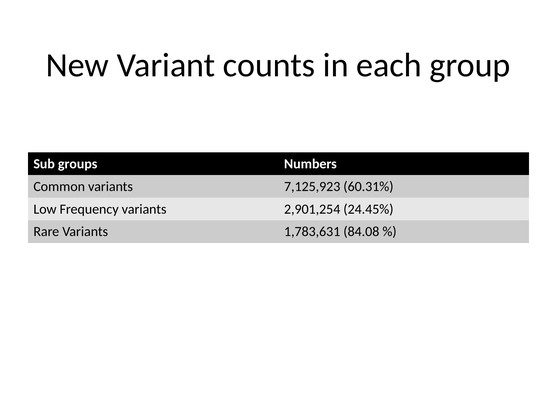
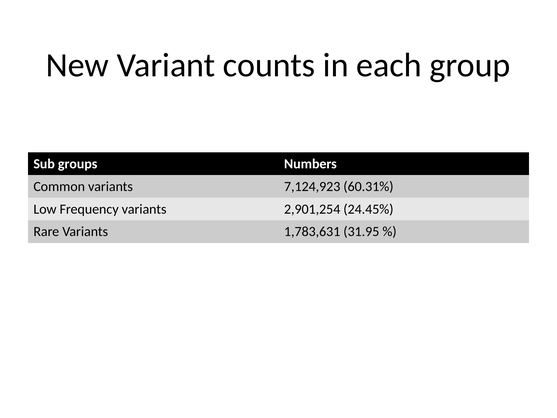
7,125,923: 7,125,923 -> 7,124,923
84.08: 84.08 -> 31.95
